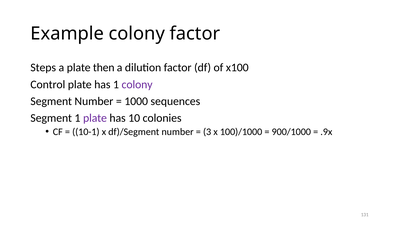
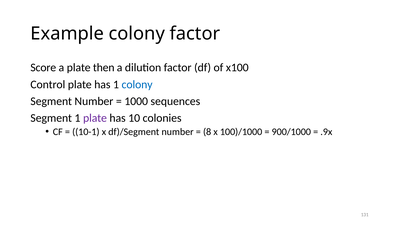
Steps: Steps -> Score
colony at (137, 84) colour: purple -> blue
3: 3 -> 8
